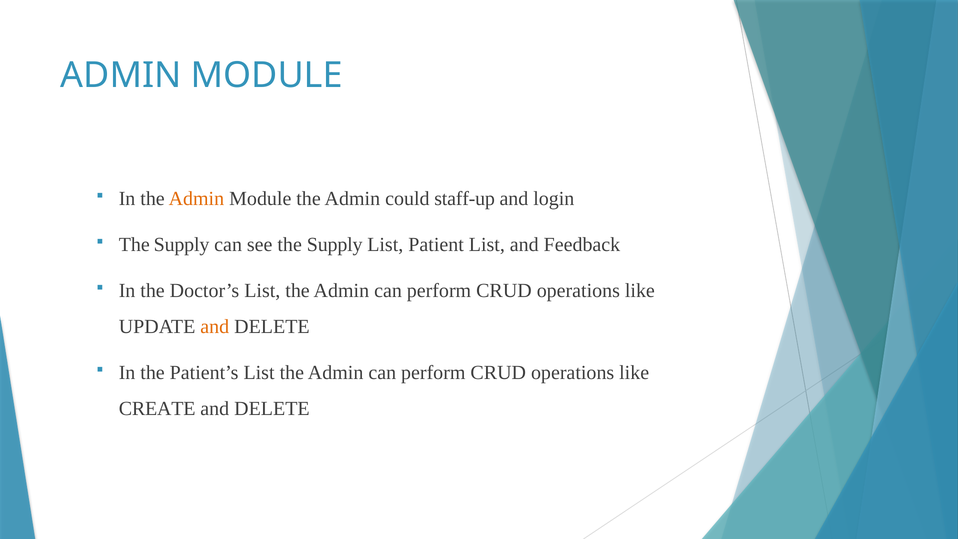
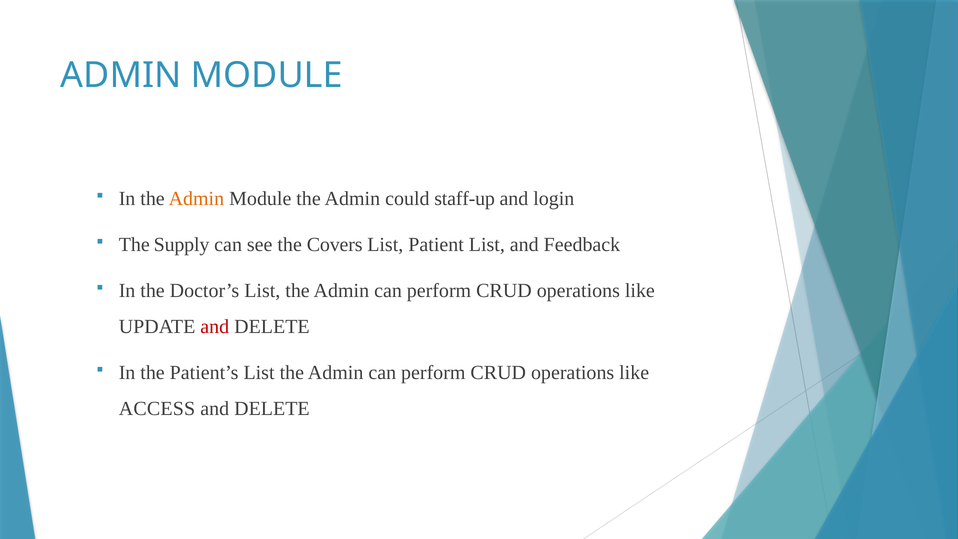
see the Supply: Supply -> Covers
and at (215, 327) colour: orange -> red
CREATE: CREATE -> ACCESS
